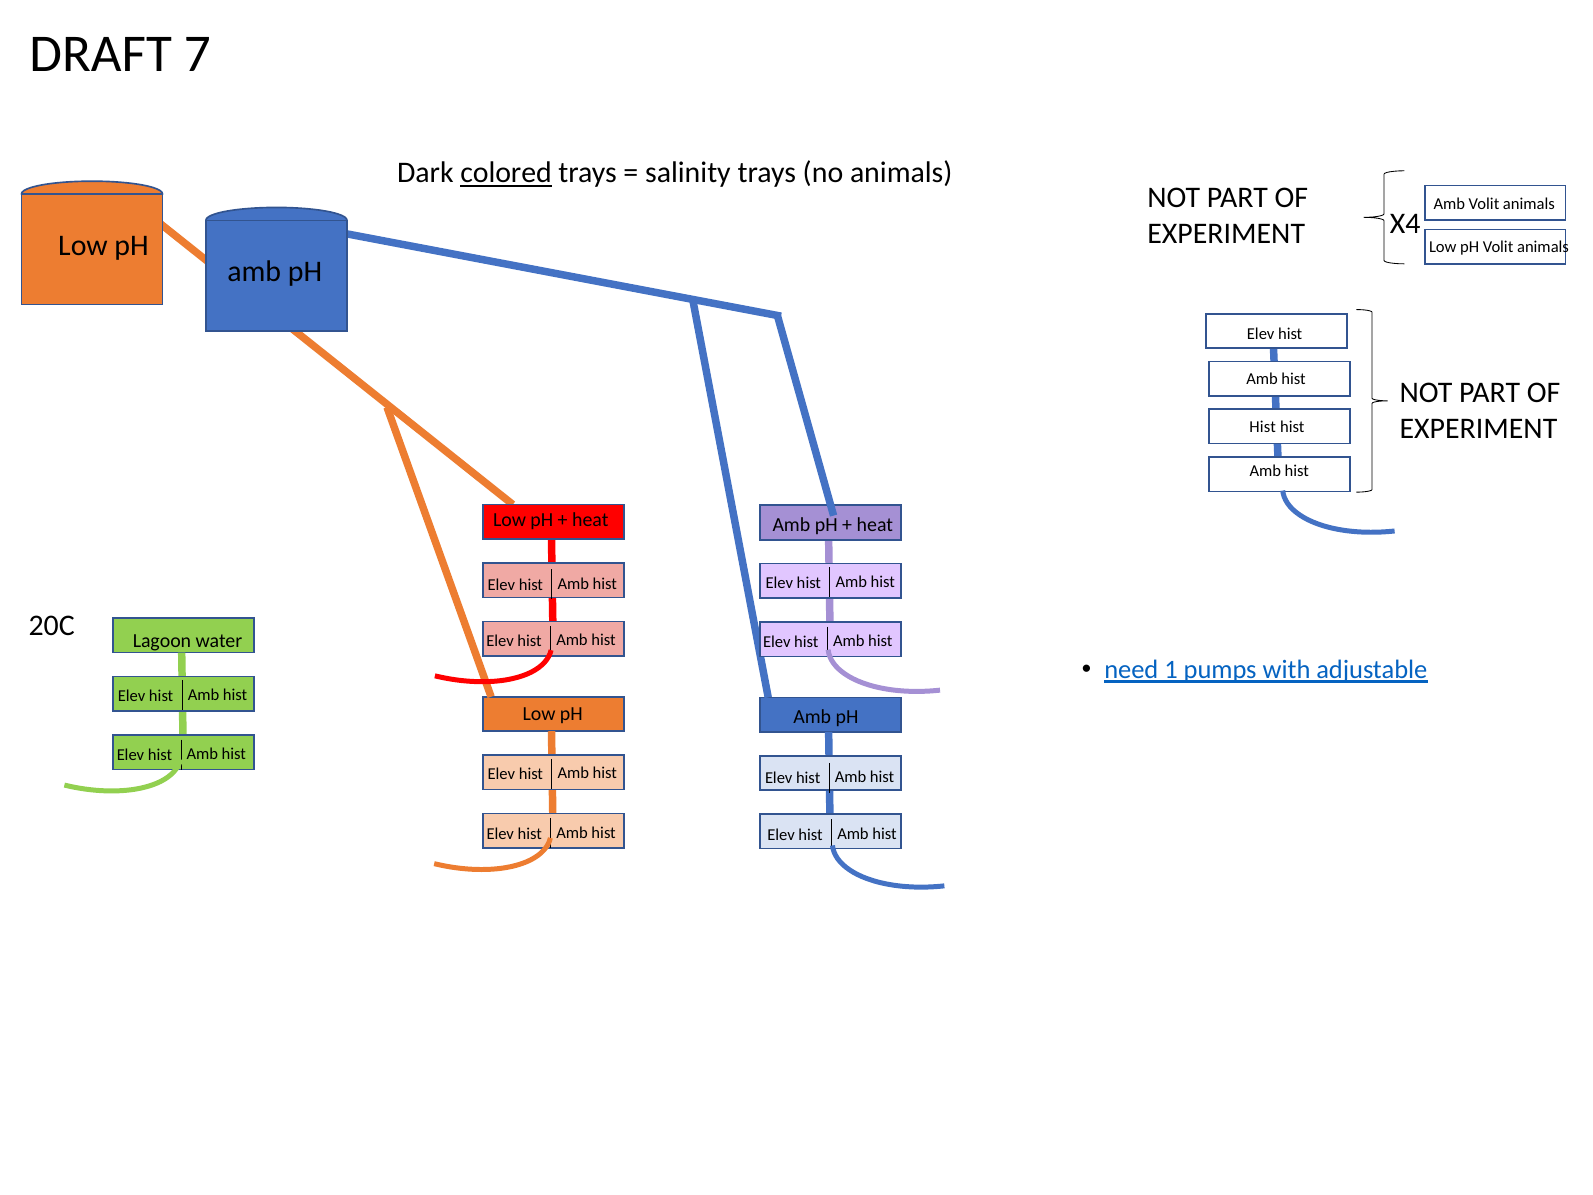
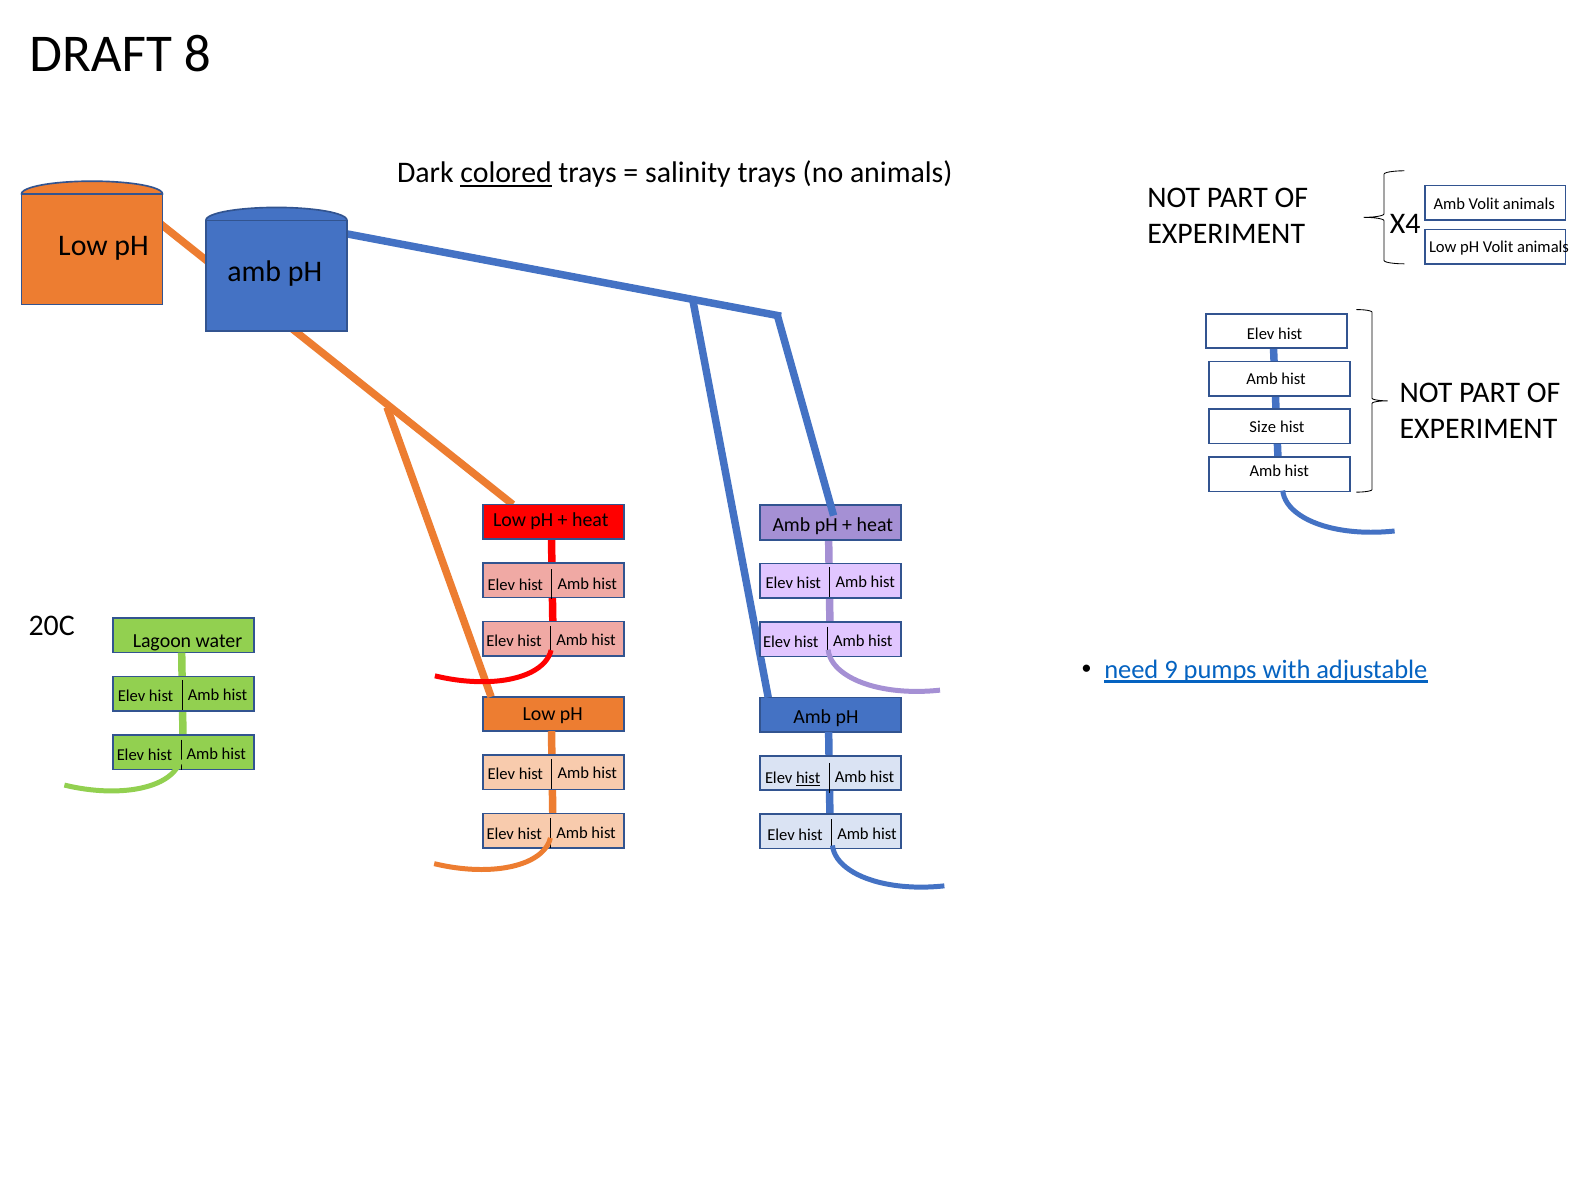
7: 7 -> 8
Hist at (1263, 427): Hist -> Size
1: 1 -> 9
hist at (808, 778) underline: none -> present
